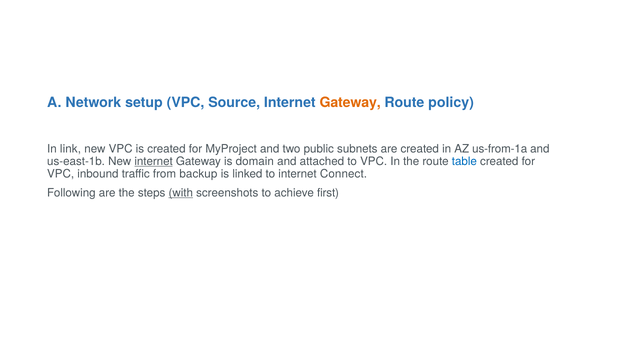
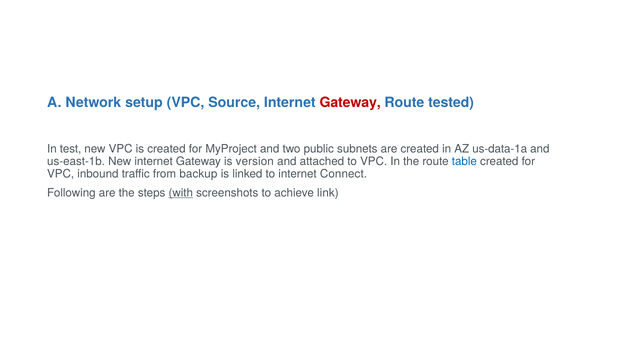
Gateway at (350, 102) colour: orange -> red
policy: policy -> tested
link: link -> test
us-from-1a: us-from-1a -> us-data-1a
internet at (154, 161) underline: present -> none
domain: domain -> version
first: first -> link
